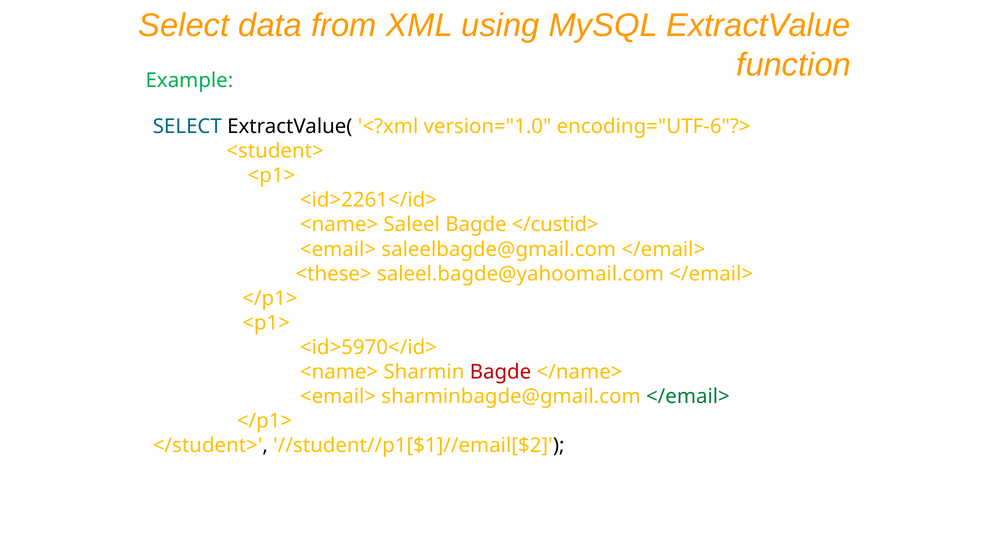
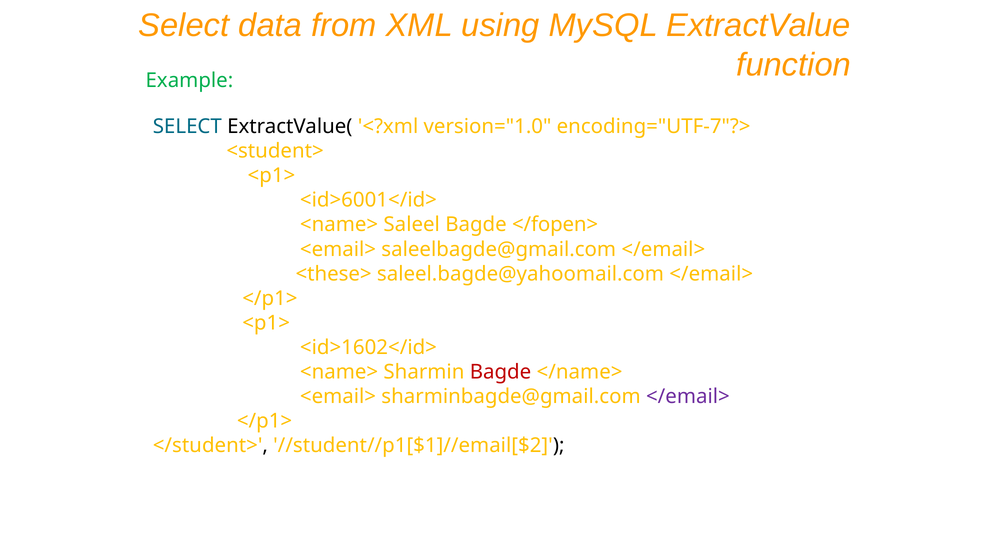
encoding="UTF-6"?>: encoding="UTF-6"?> -> encoding="UTF-7"?>
<id>2261</id>: <id>2261</id> -> <id>6001</id>
</custid>: </custid> -> </fopen>
<id>5970</id>: <id>5970</id> -> <id>1602</id>
</email> at (688, 396) colour: green -> purple
